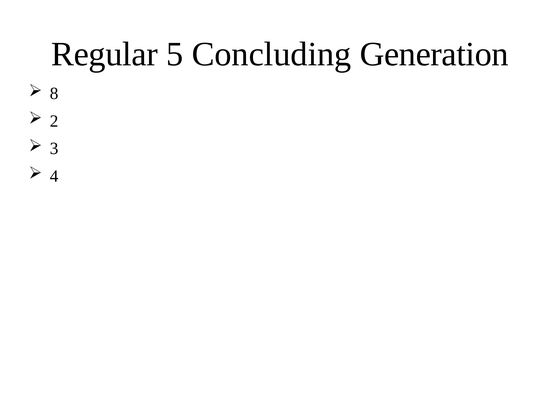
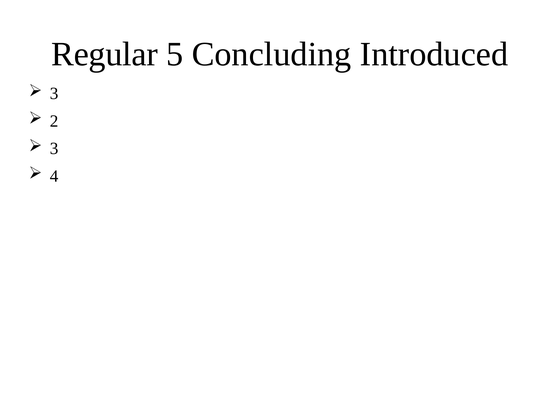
Generation: Generation -> Introduced
8 at (54, 94): 8 -> 3
